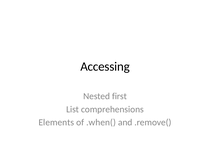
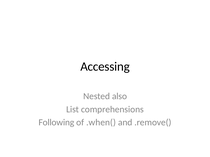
first: first -> also
Elements: Elements -> Following
